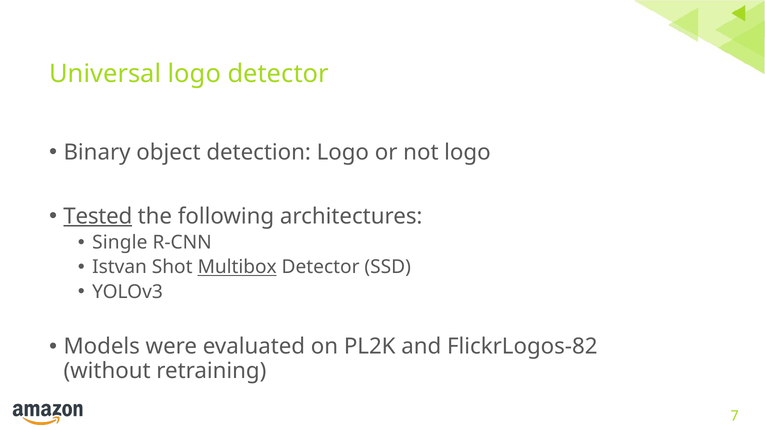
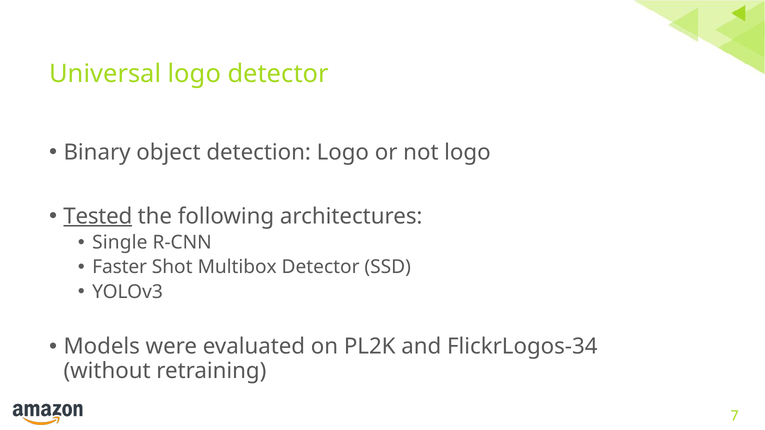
Istvan: Istvan -> Faster
Multibox underline: present -> none
FlickrLogos-82: FlickrLogos-82 -> FlickrLogos-34
